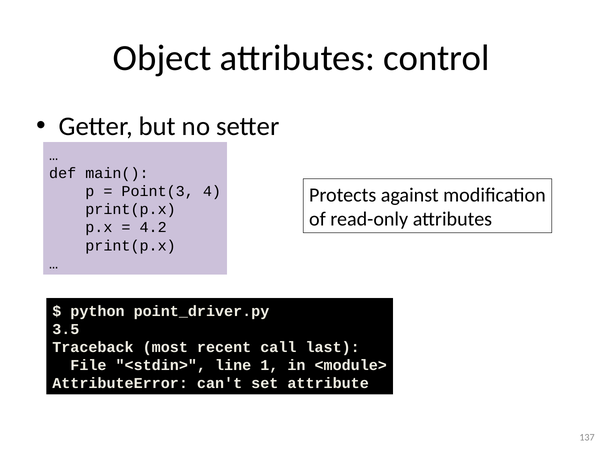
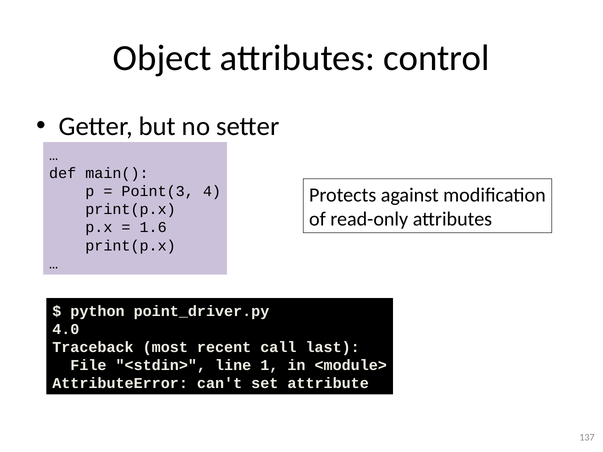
4.2: 4.2 -> 1.6
3.5: 3.5 -> 4.0
